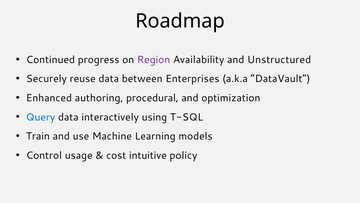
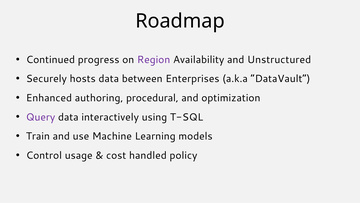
reuse: reuse -> hosts
Query colour: blue -> purple
intuitive: intuitive -> handled
